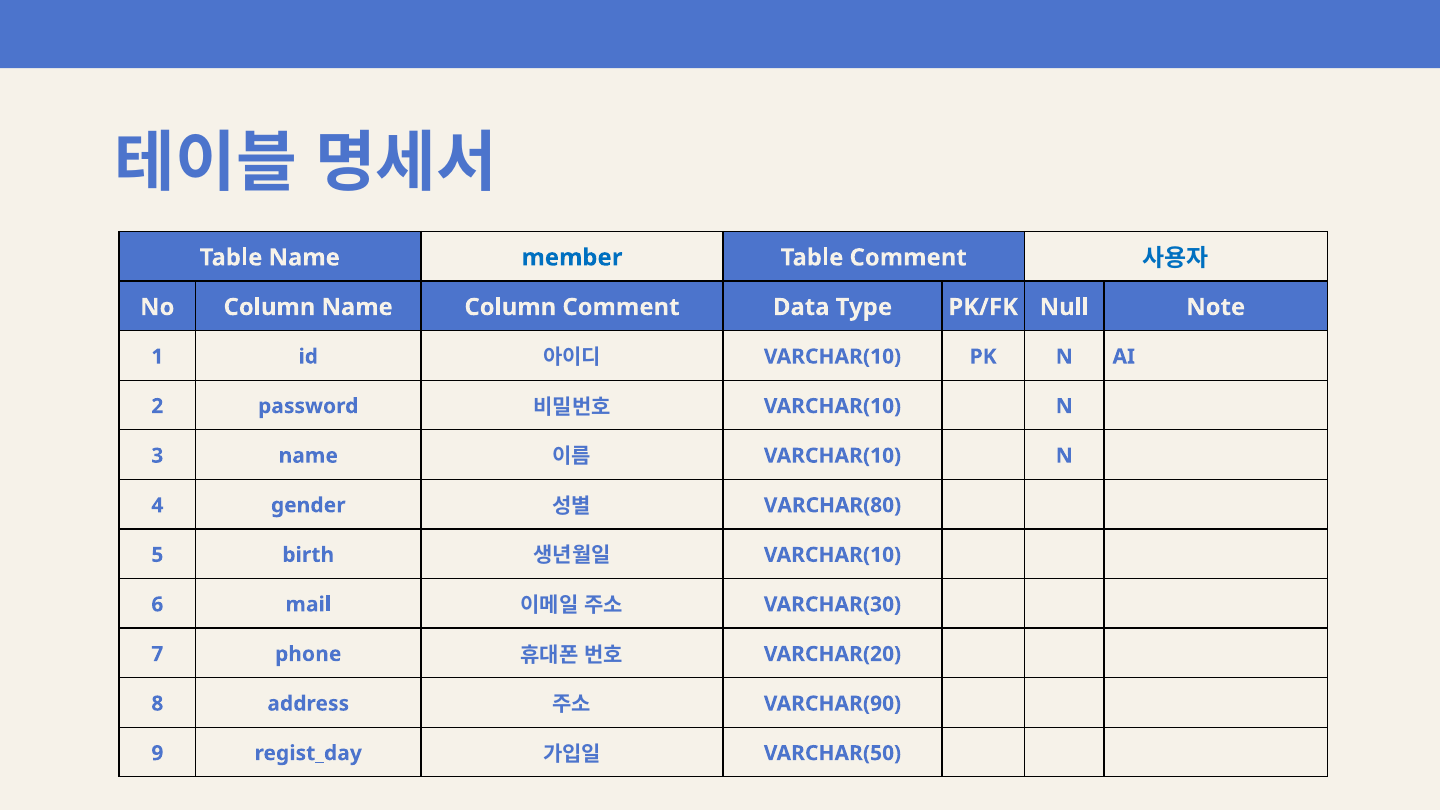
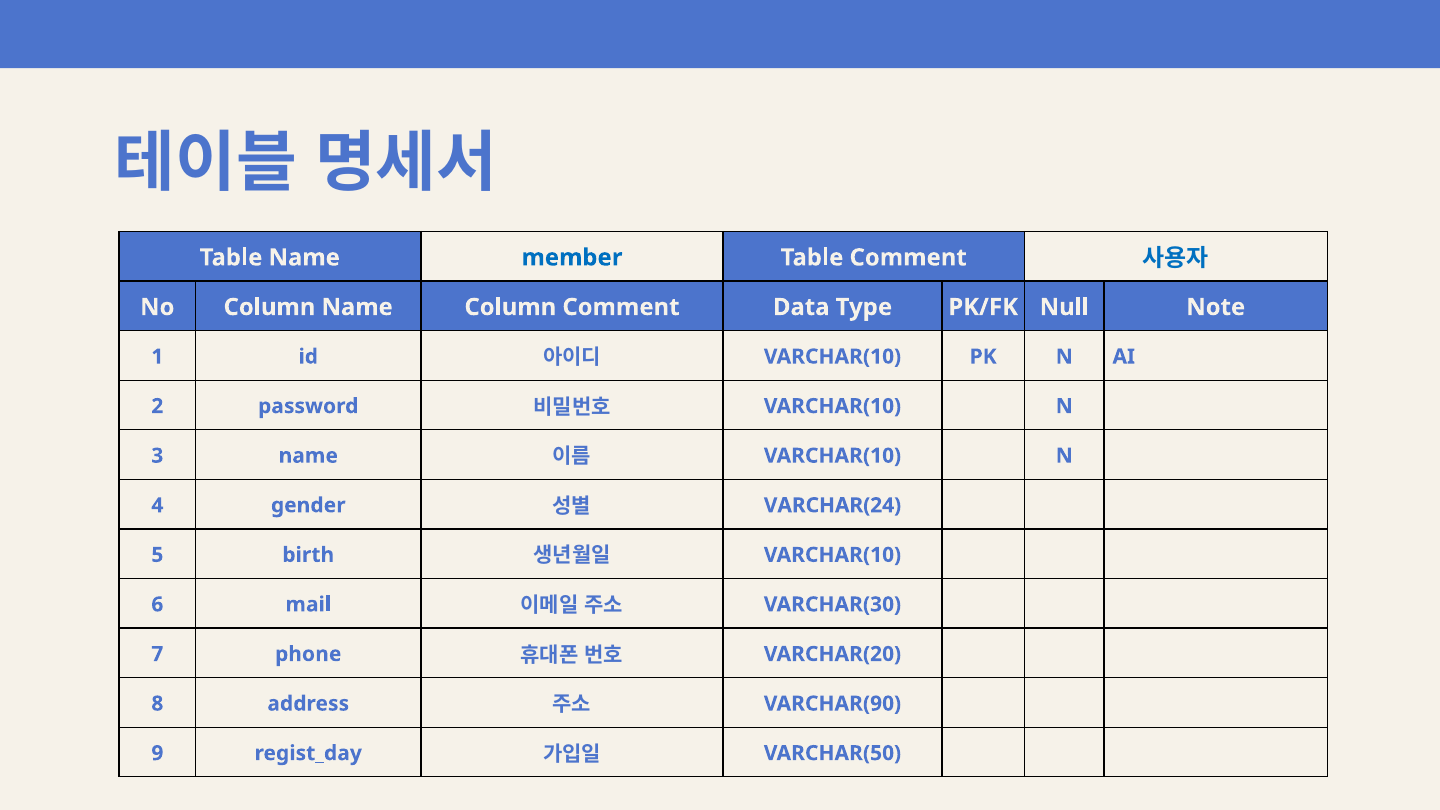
VARCHAR(80: VARCHAR(80 -> VARCHAR(24
